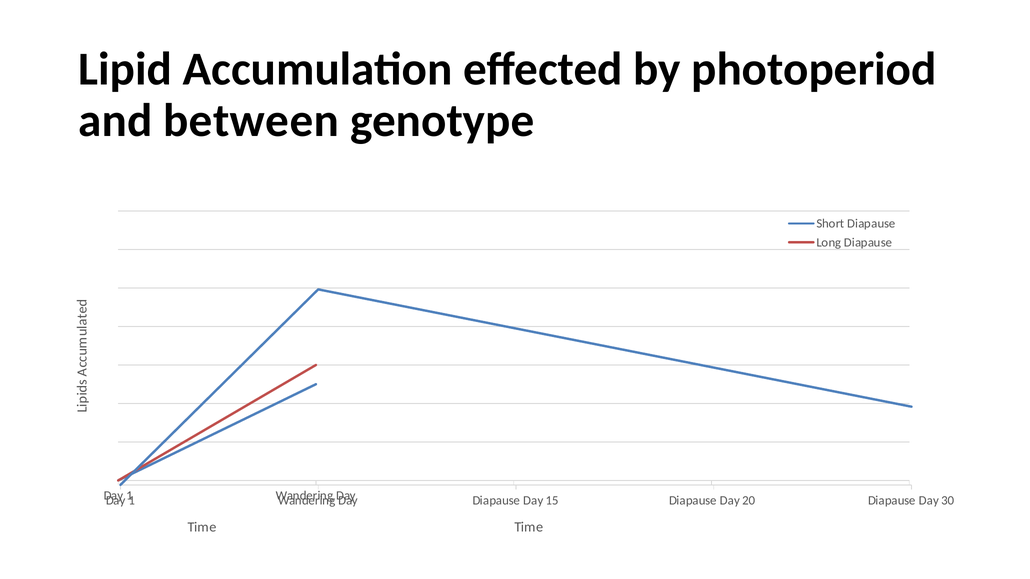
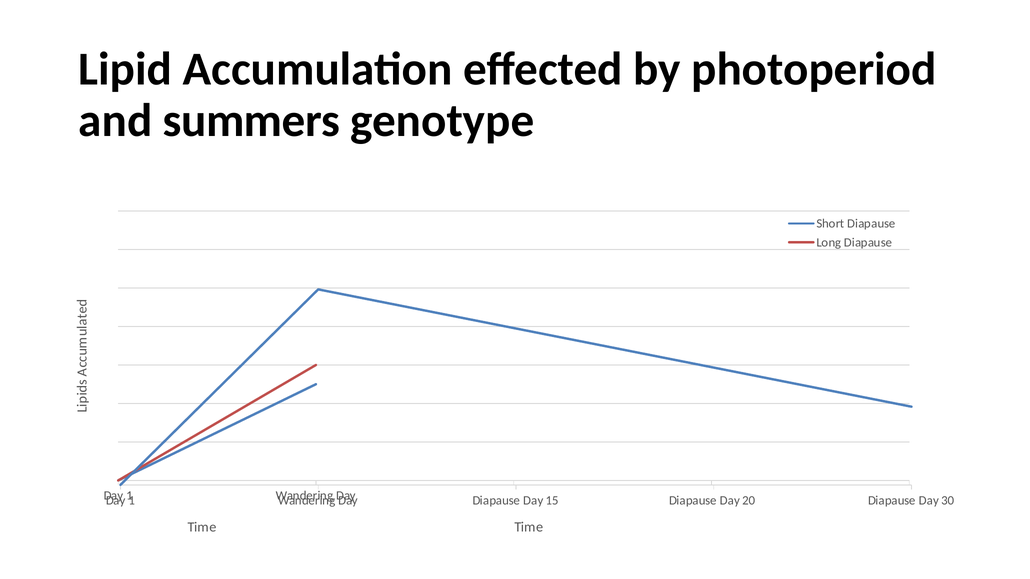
between: between -> summers
